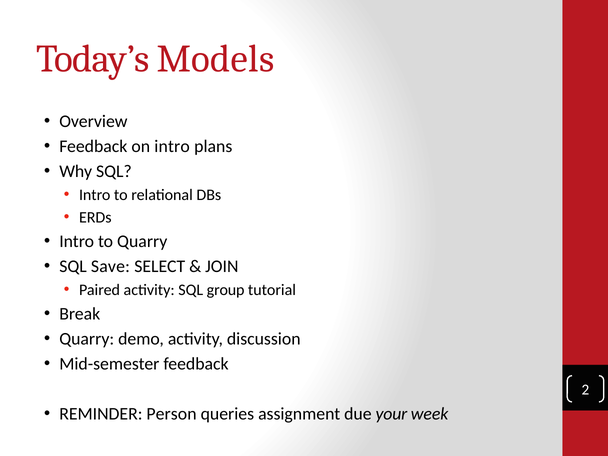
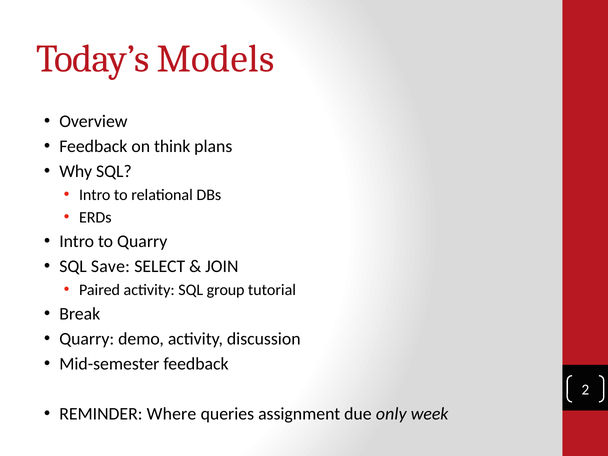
on intro: intro -> think
Person: Person -> Where
your: your -> only
